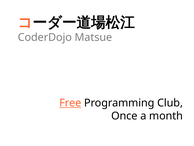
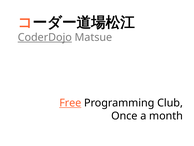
CoderDojo underline: none -> present
